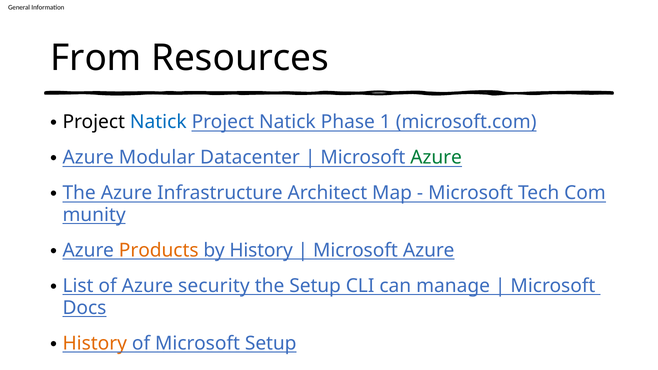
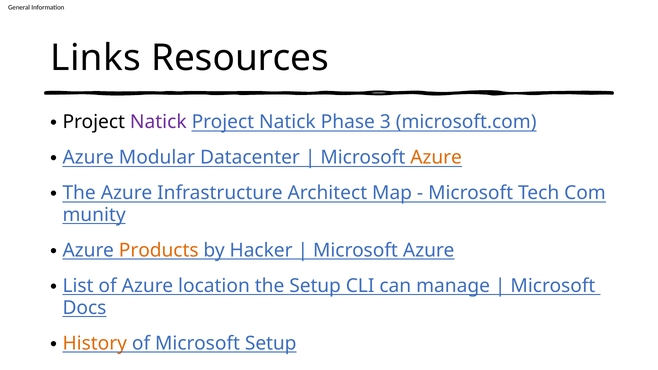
From: From -> Links
Natick at (158, 122) colour: blue -> purple
1: 1 -> 3
Azure at (436, 158) colour: green -> orange
by History: History -> Hacker
security: security -> location
